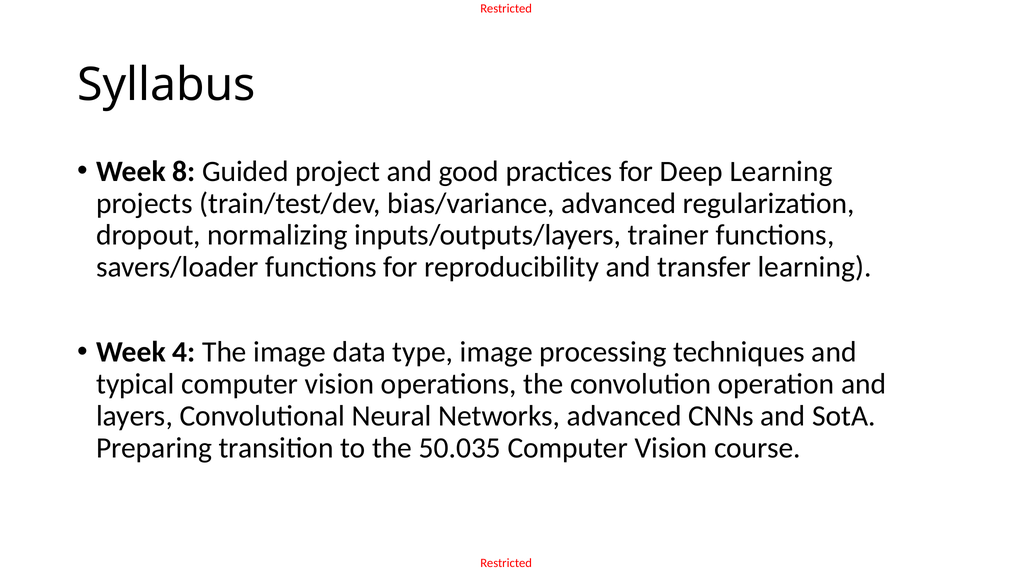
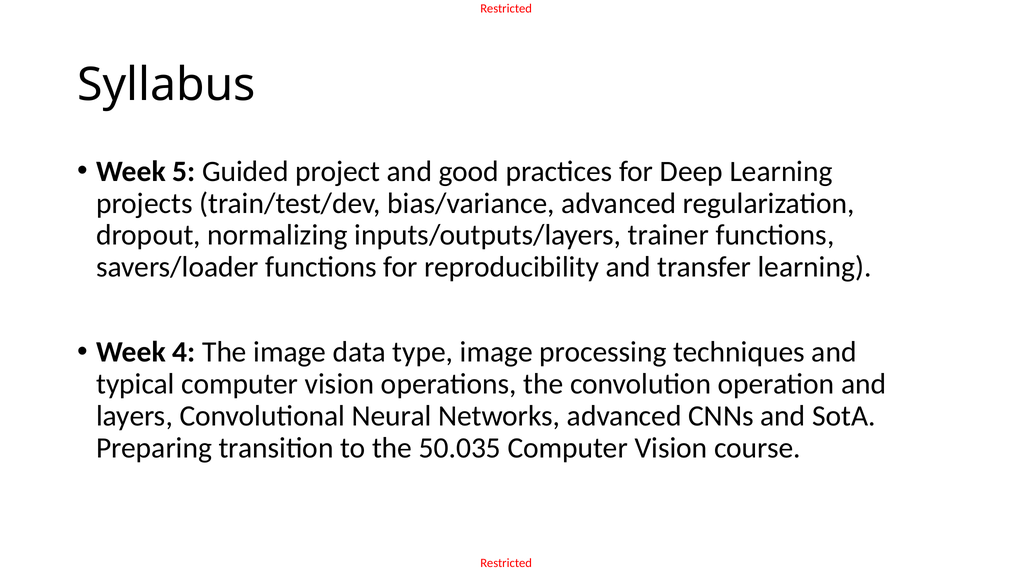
8: 8 -> 5
